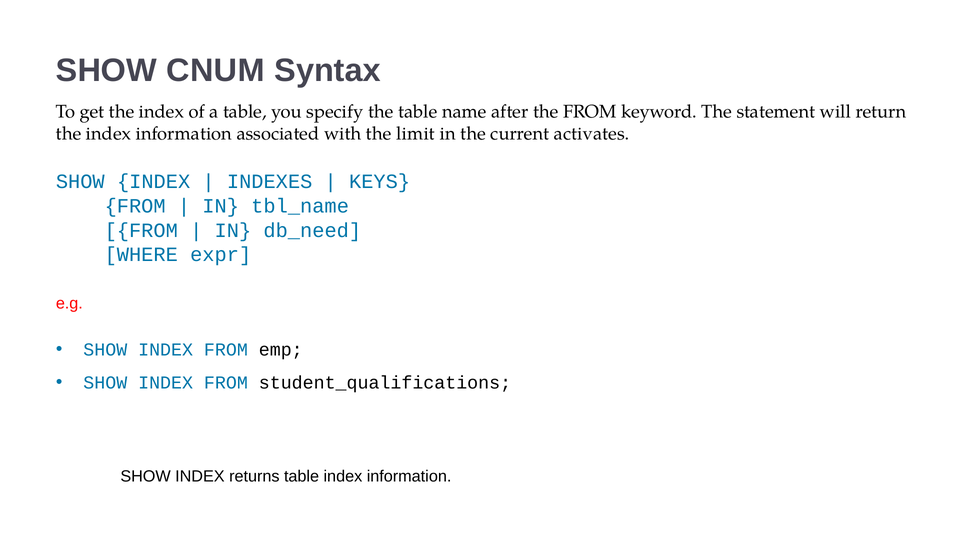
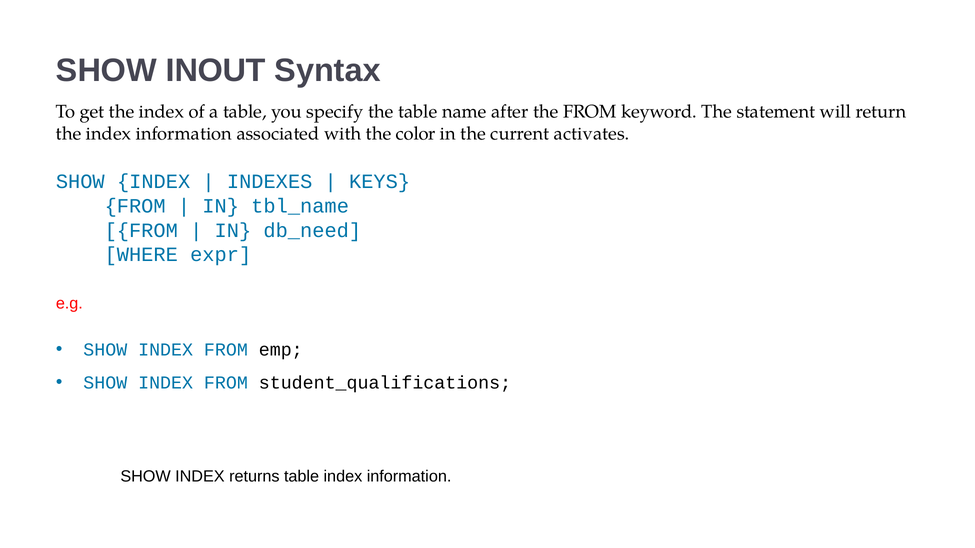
CNUM: CNUM -> INOUT
limit: limit -> color
